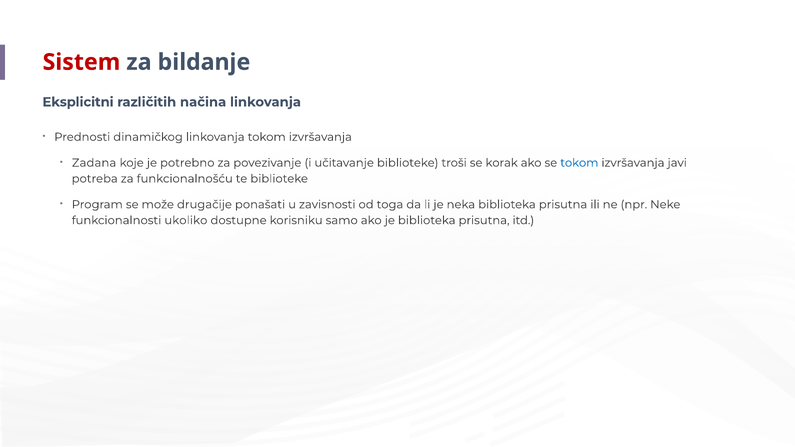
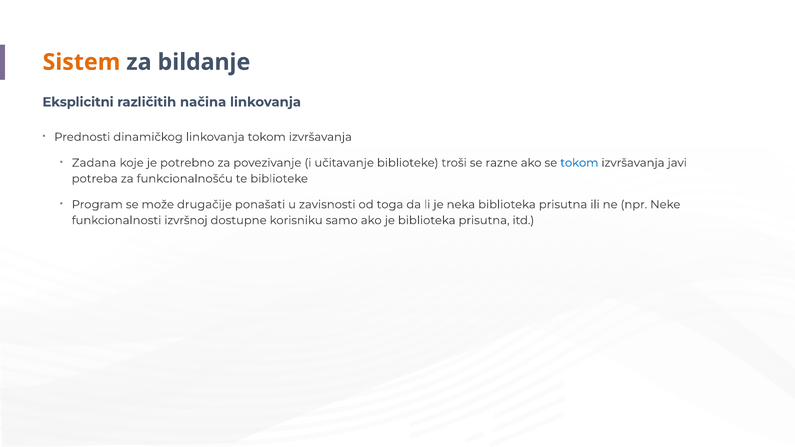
Sistem colour: red -> orange
korak: korak -> razne
ukoliko: ukoliko -> izvršnoj
